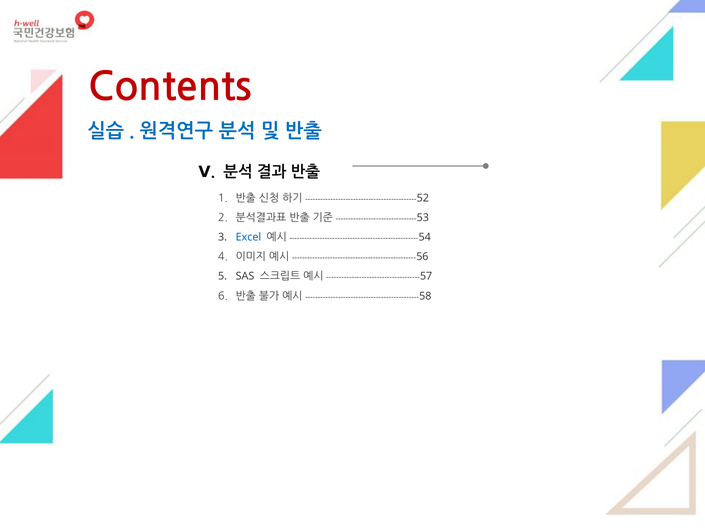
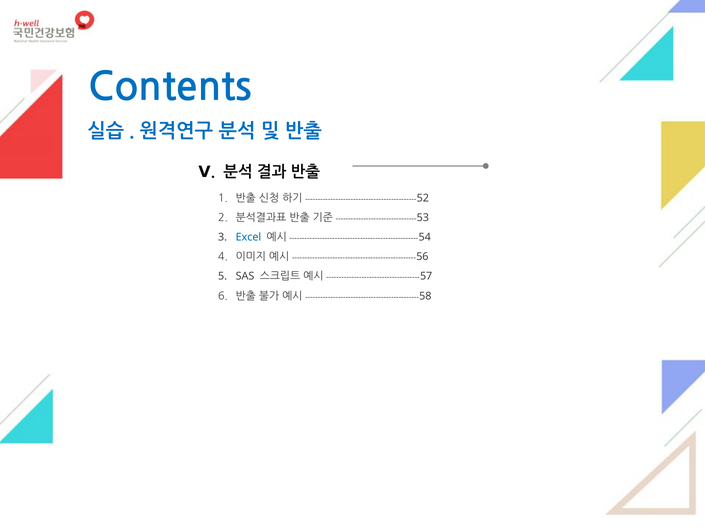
Contents colour: red -> blue
